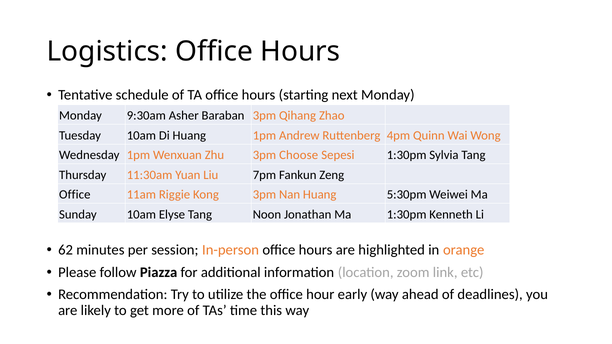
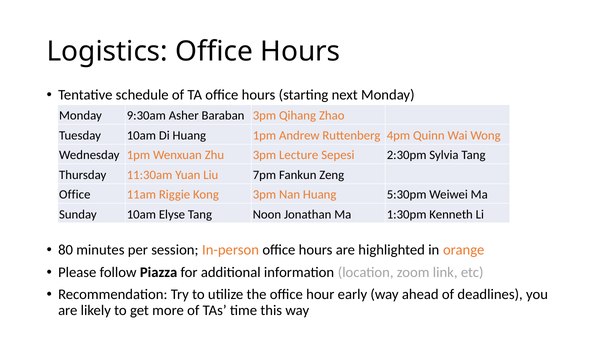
Choose: Choose -> Lecture
Sepesi 1:30pm: 1:30pm -> 2:30pm
62: 62 -> 80
